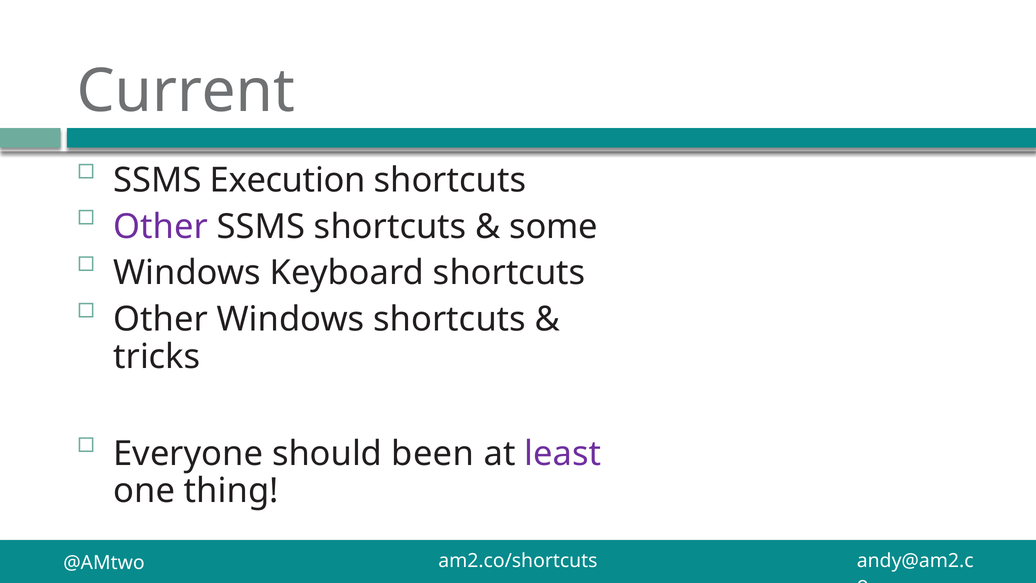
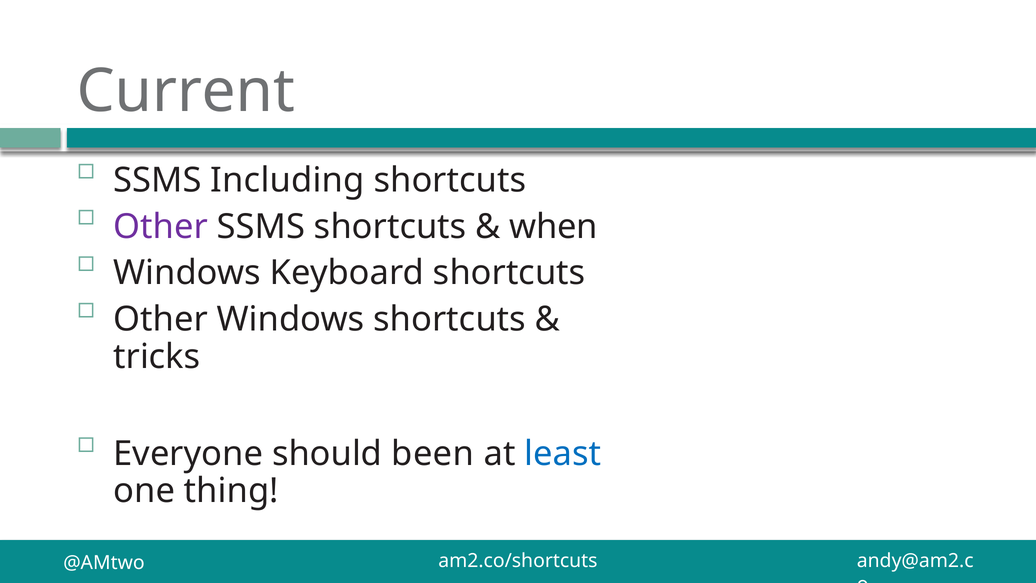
Execution: Execution -> Including
some: some -> when
least colour: purple -> blue
